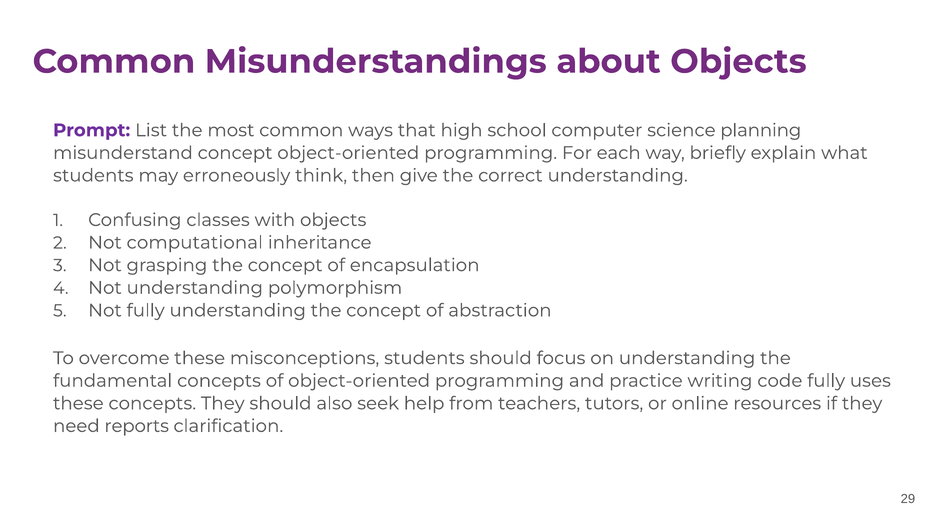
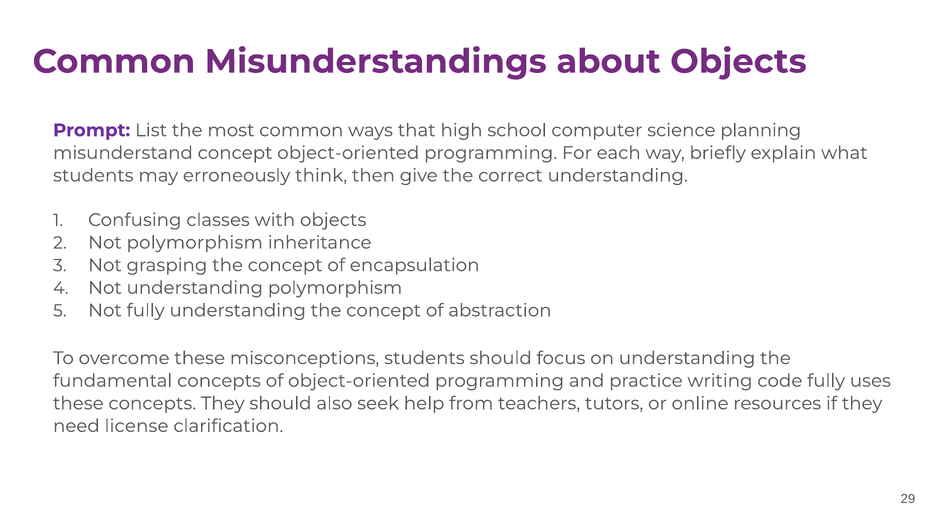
Not computational: computational -> polymorphism
reports: reports -> license
